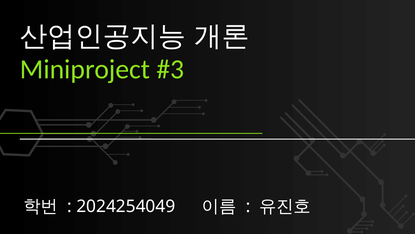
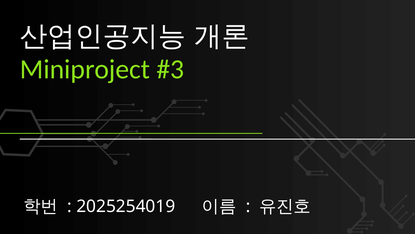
2024254049: 2024254049 -> 2025254019
